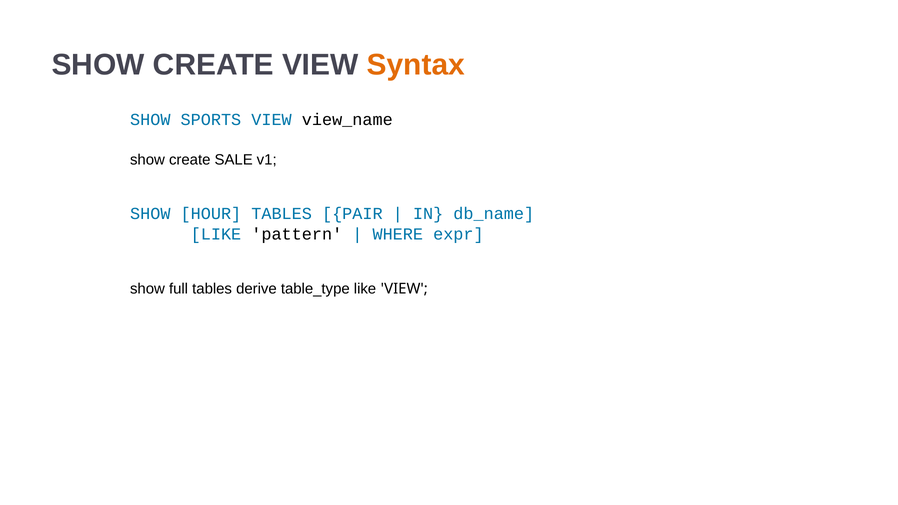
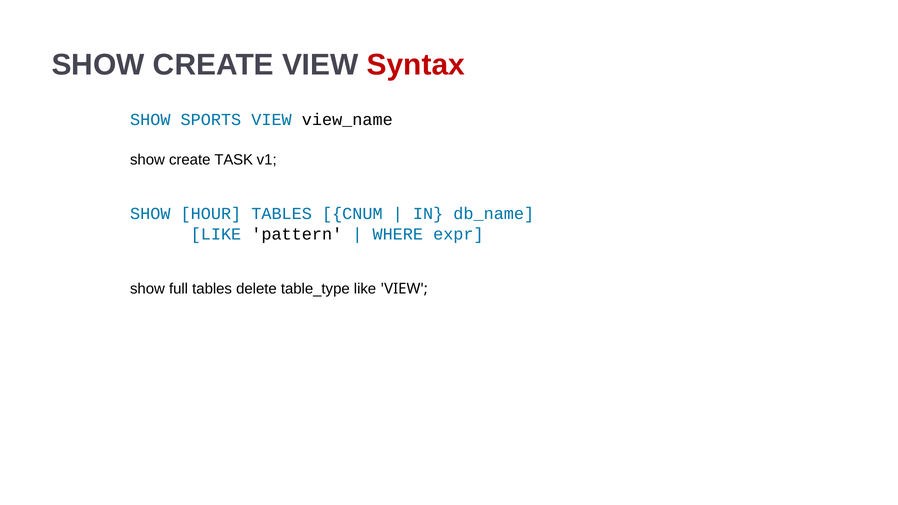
Syntax colour: orange -> red
SALE: SALE -> TASK
PAIR: PAIR -> CNUM
derive: derive -> delete
